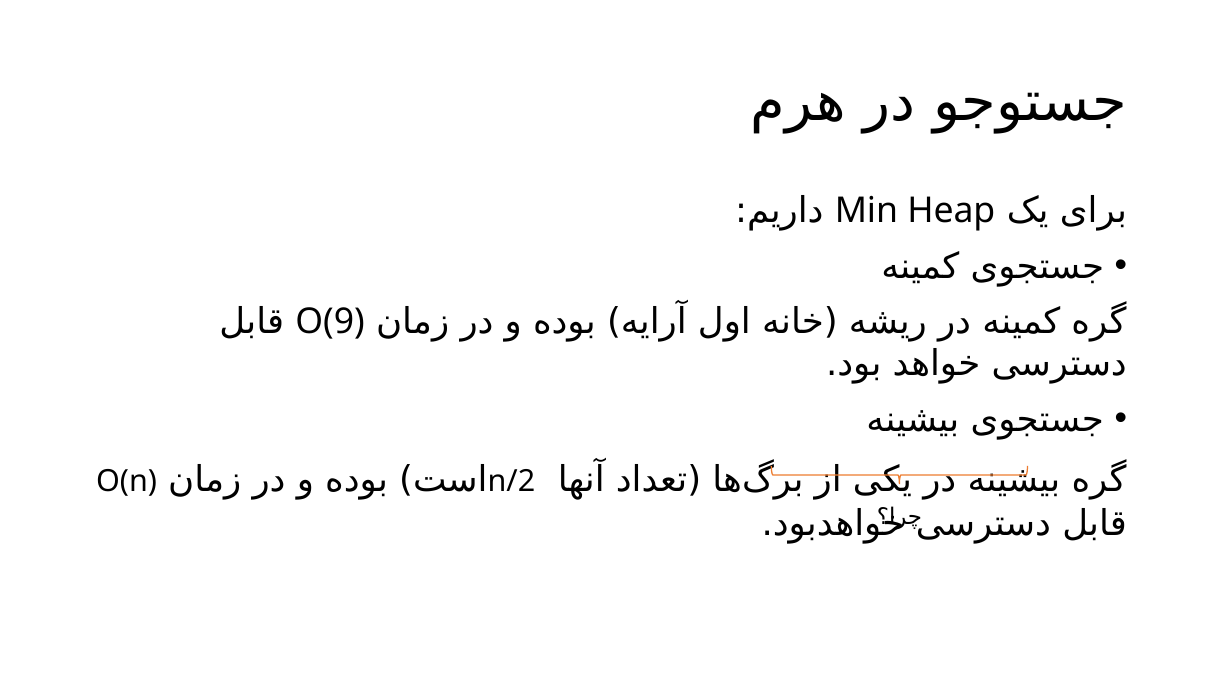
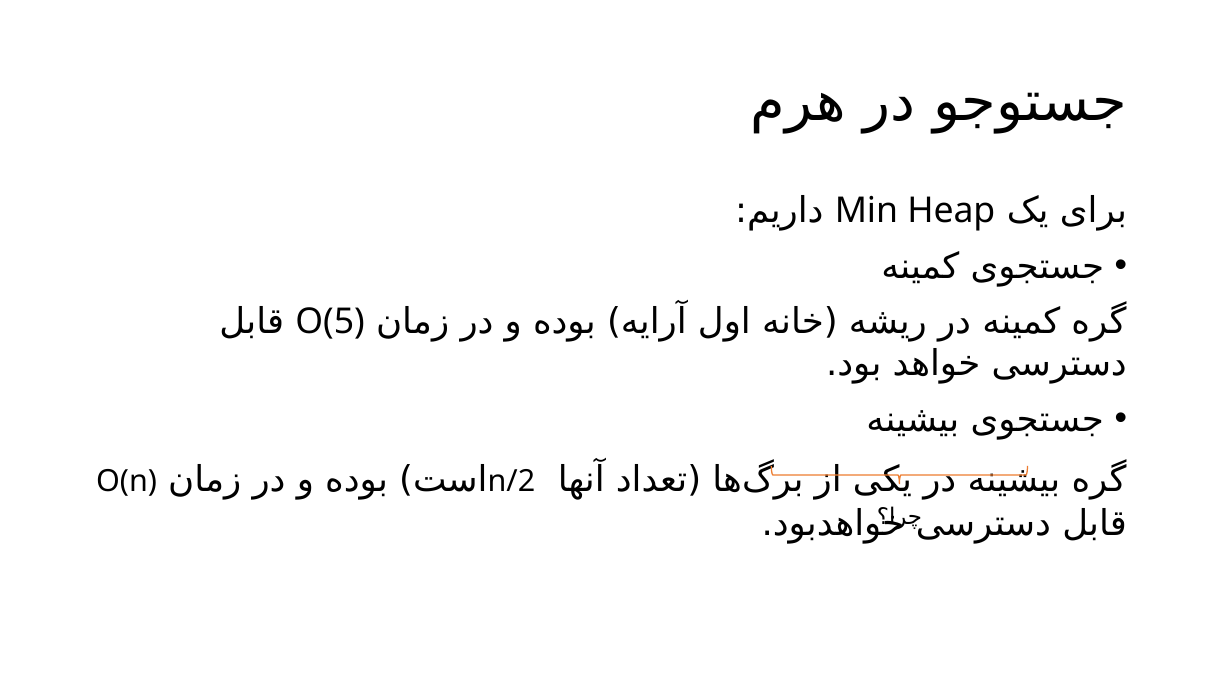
O(9: O(9 -> O(5
